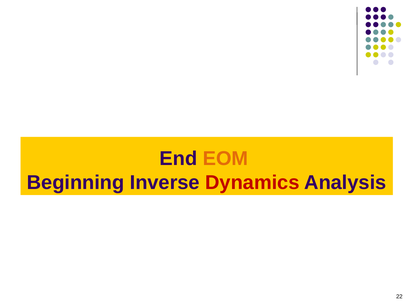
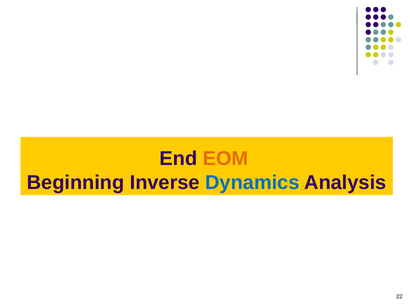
Dynamics colour: red -> blue
